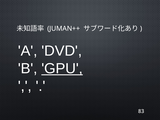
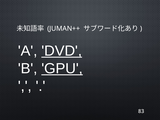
DVD underline: none -> present
